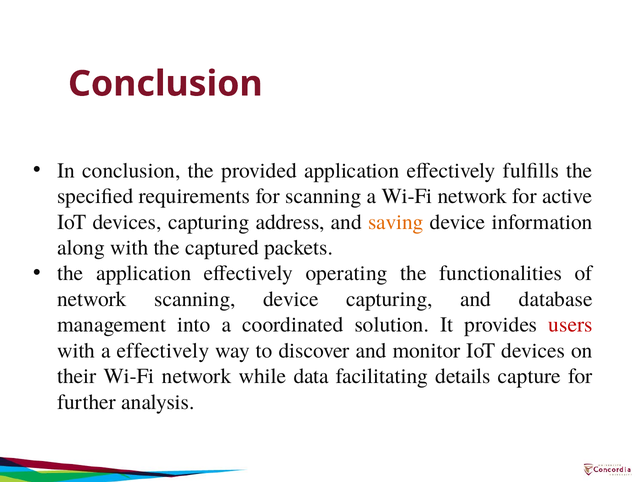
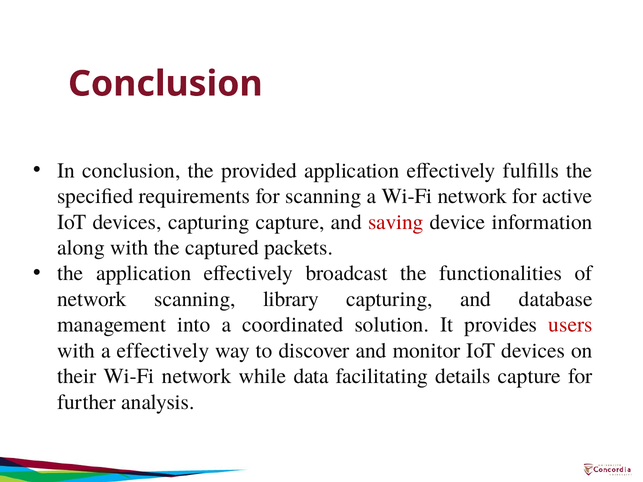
capturing address: address -> capture
saving colour: orange -> red
operating: operating -> broadcast
scanning device: device -> library
